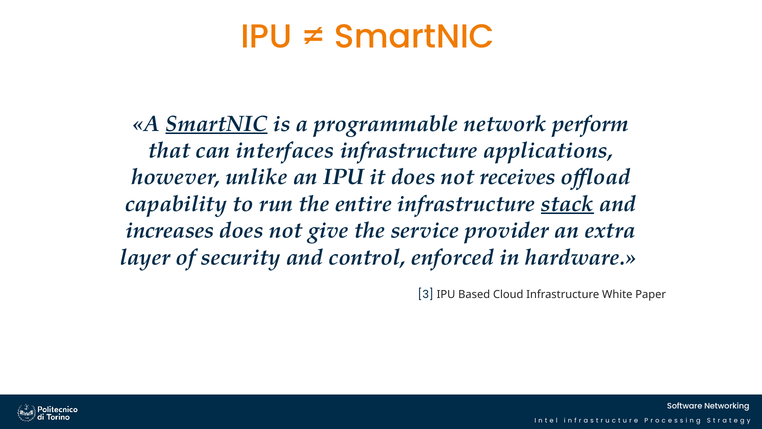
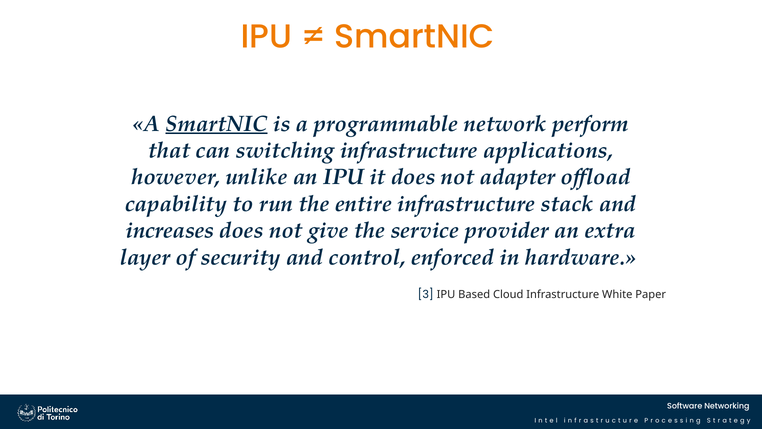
interfaces: interfaces -> switching
receives: receives -> adapter
stack underline: present -> none
